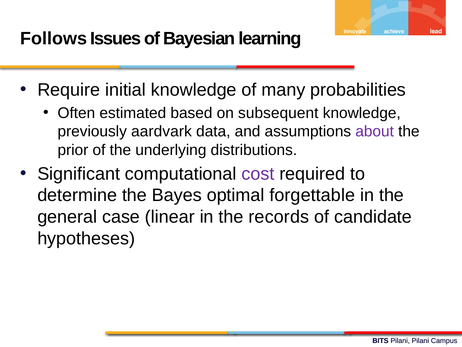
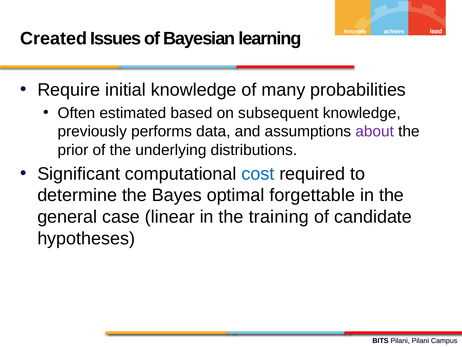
Follows: Follows -> Created
aardvark: aardvark -> performs
cost colour: purple -> blue
records: records -> training
